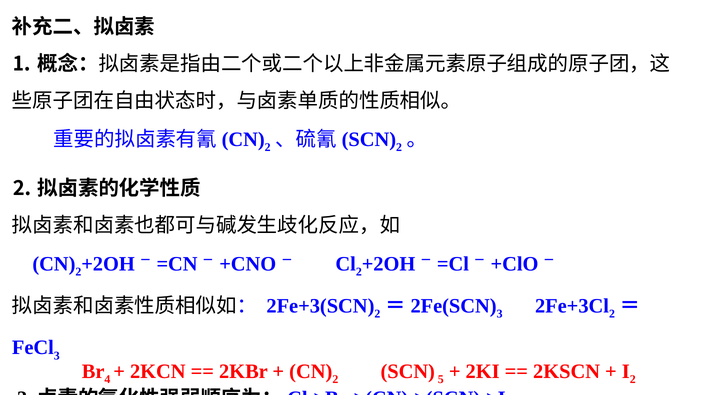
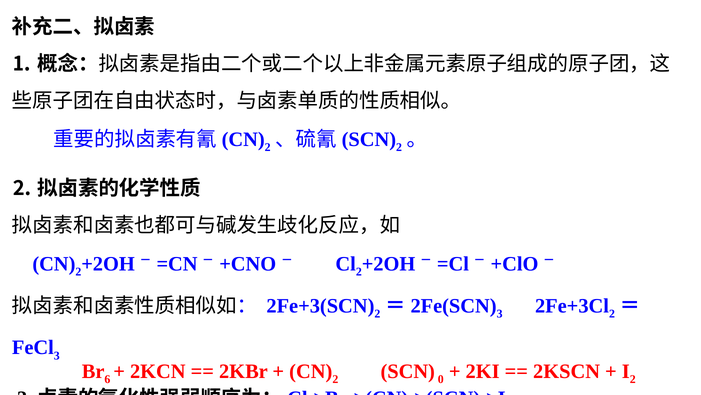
4: 4 -> 6
5: 5 -> 0
